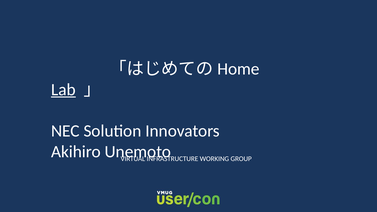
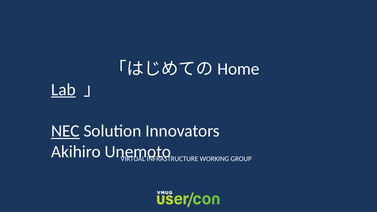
NEC underline: none -> present
